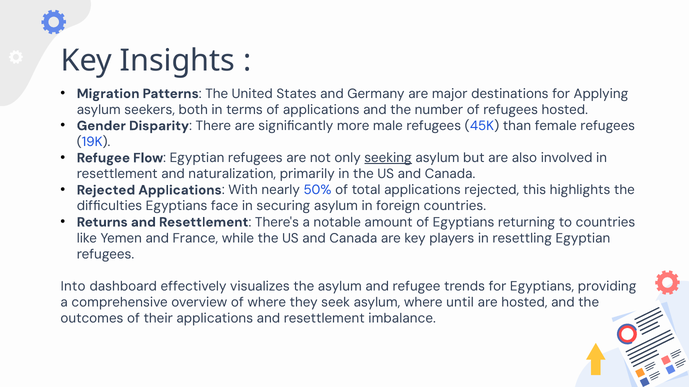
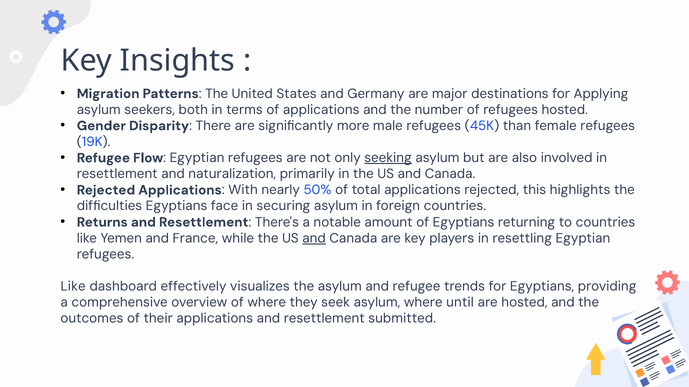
and at (314, 239) underline: none -> present
Into at (73, 287): Into -> Like
imbalance: imbalance -> submitted
